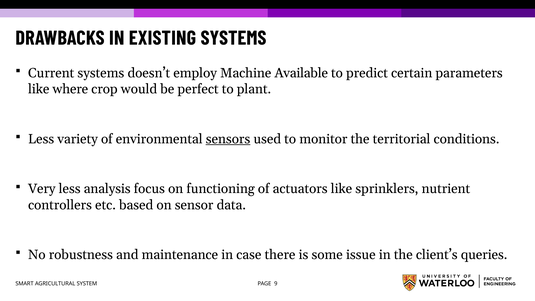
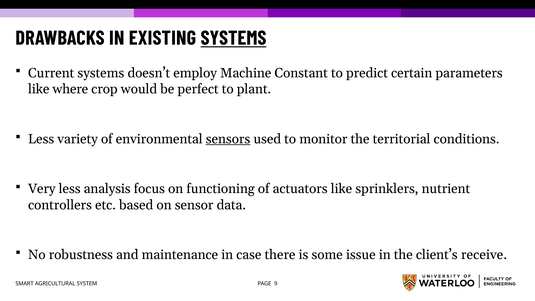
SYSTEMS at (234, 38) underline: none -> present
Available: Available -> Constant
queries: queries -> receive
